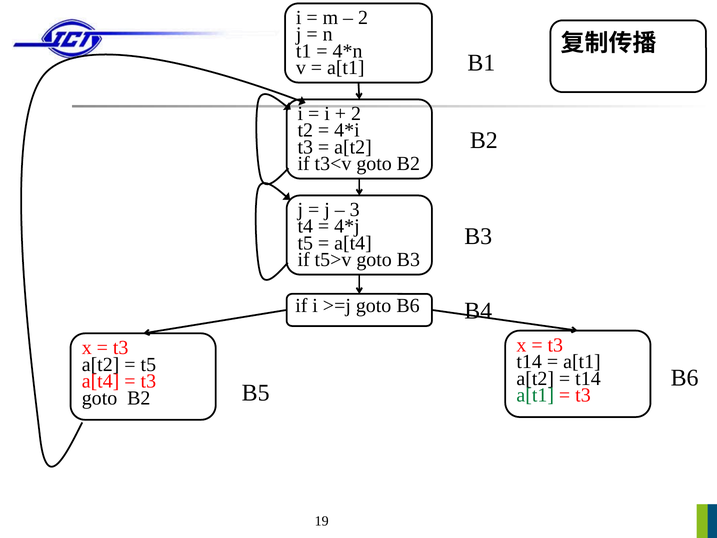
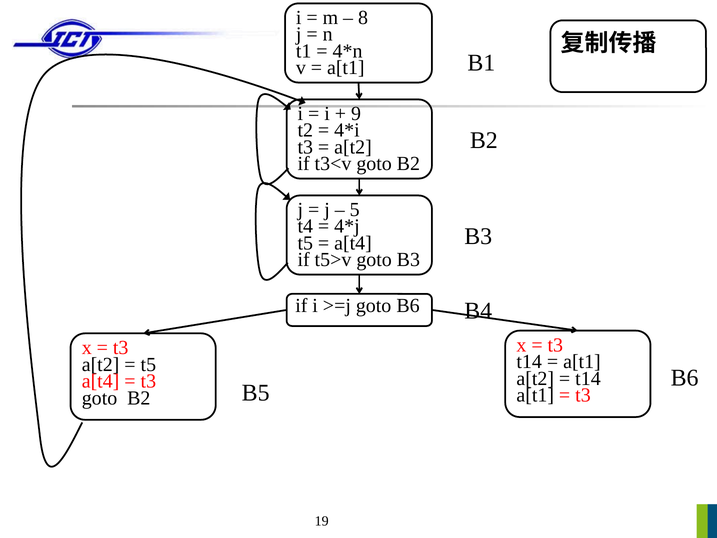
2 at (363, 18): 2 -> 8
2 at (356, 114): 2 -> 9
3: 3 -> 5
a[t1 at (535, 395) colour: green -> black
